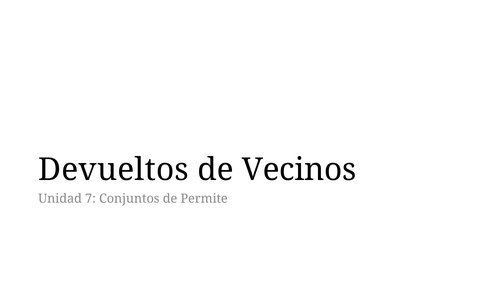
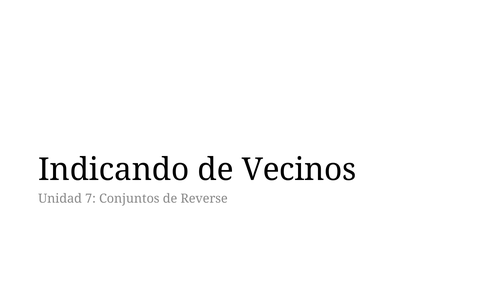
Devueltos: Devueltos -> Indicando
Permite: Permite -> Reverse
